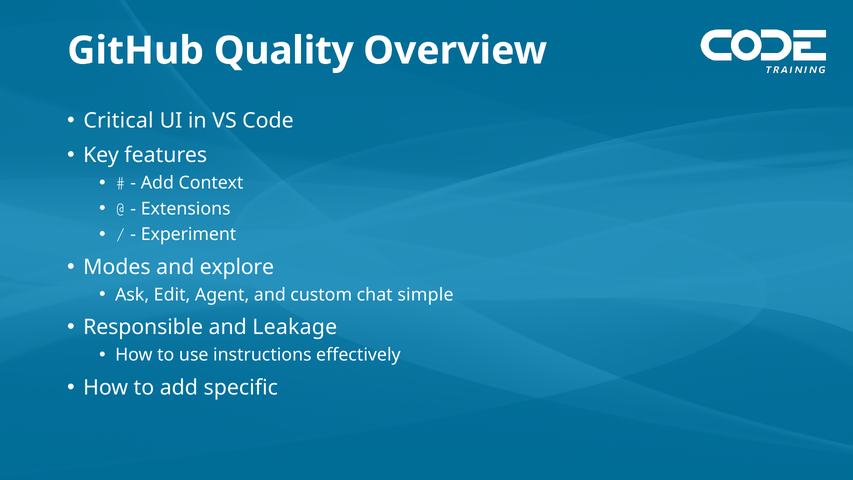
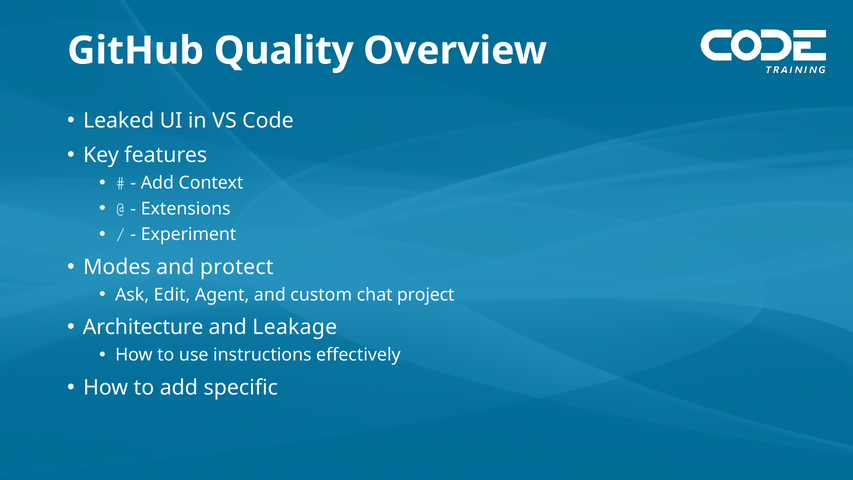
Critical: Critical -> Leaked
explore: explore -> protect
simple: simple -> project
Responsible: Responsible -> Architecture
